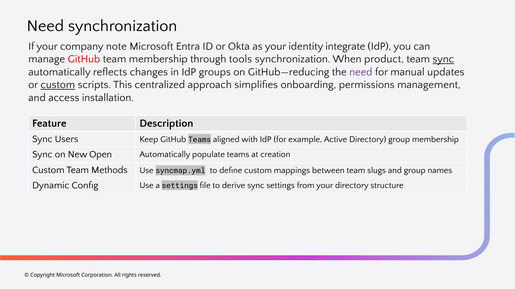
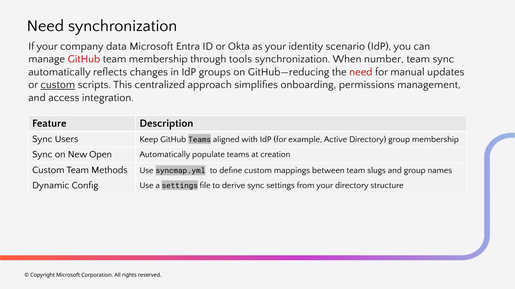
note: note -> data
integrate: integrate -> scenario
product: product -> number
sync at (443, 59) underline: present -> none
need at (361, 72) colour: purple -> red
installation: installation -> integration
